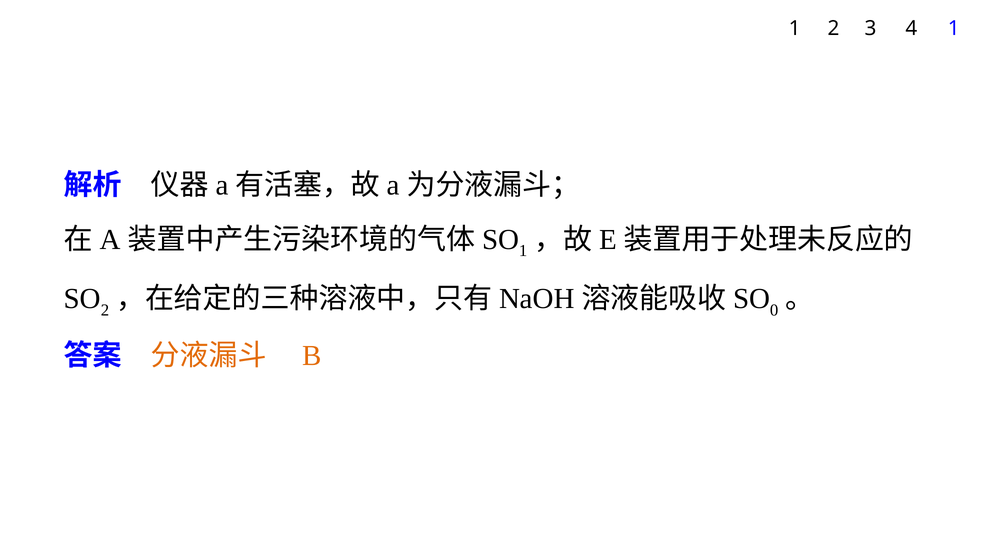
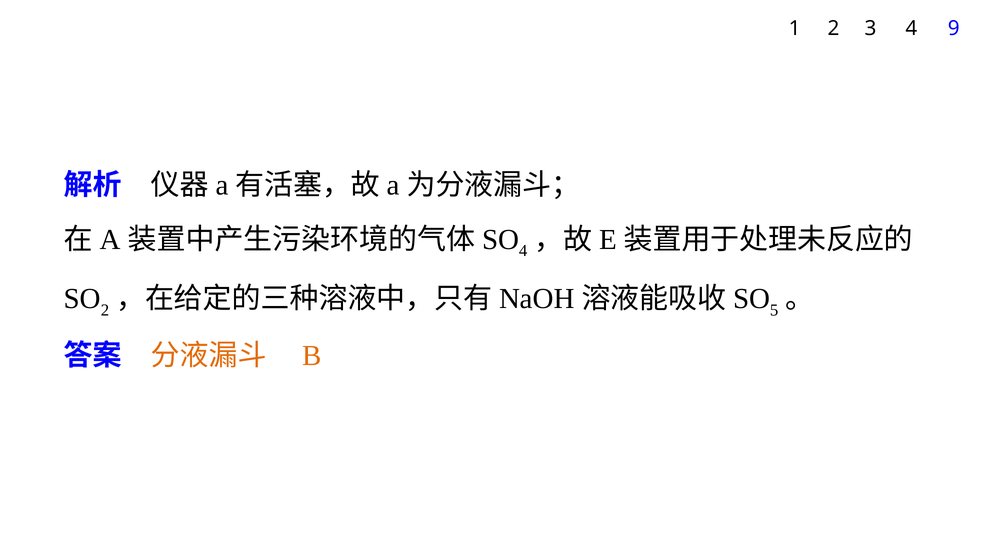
4 1: 1 -> 9
1 at (523, 251): 1 -> 4
0: 0 -> 5
